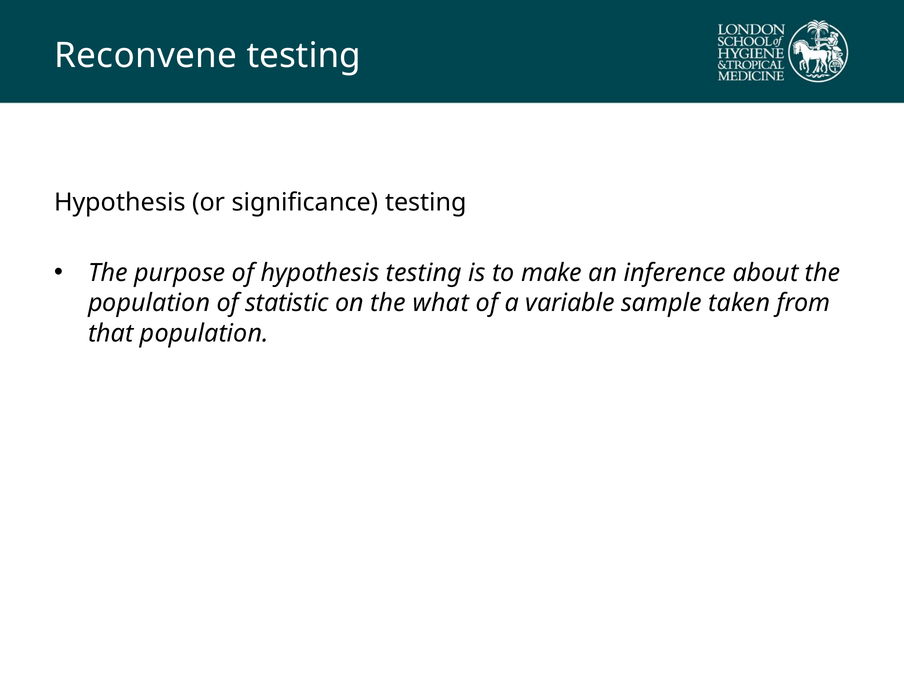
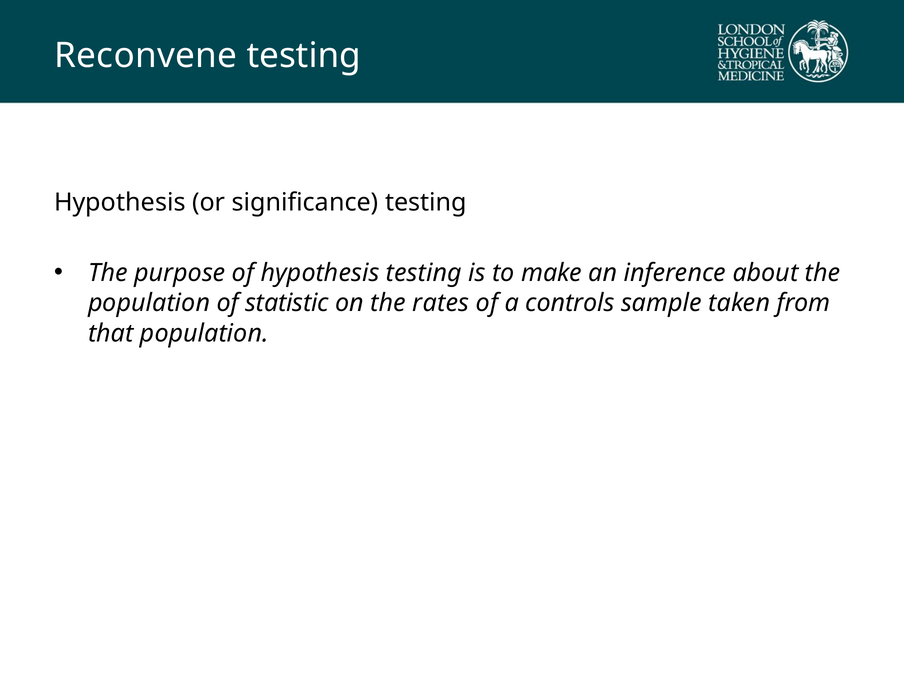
what: what -> rates
variable: variable -> controls
